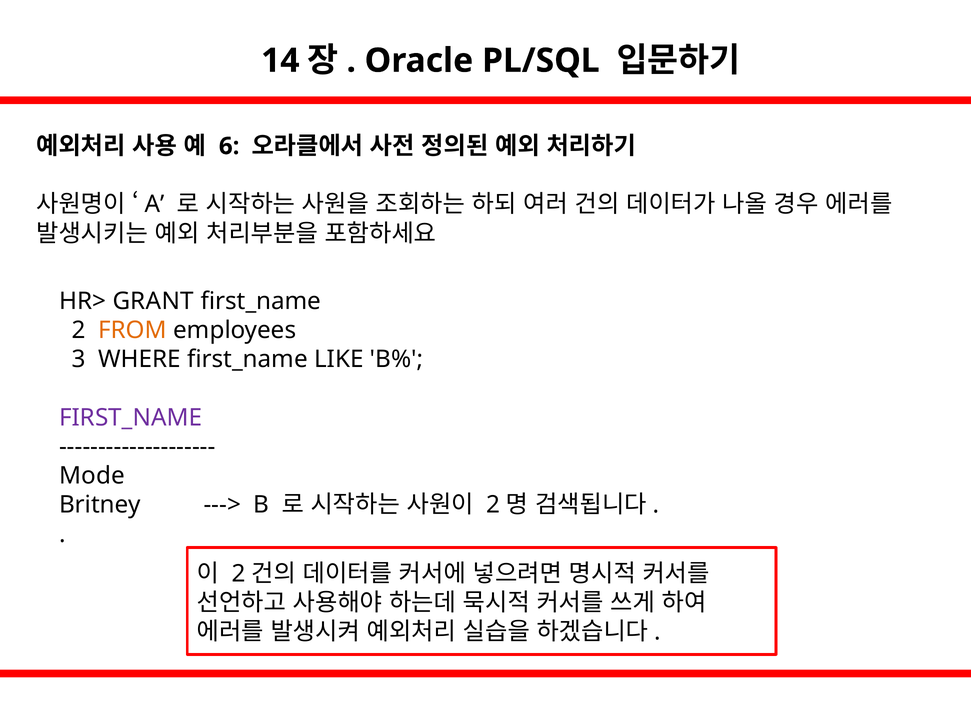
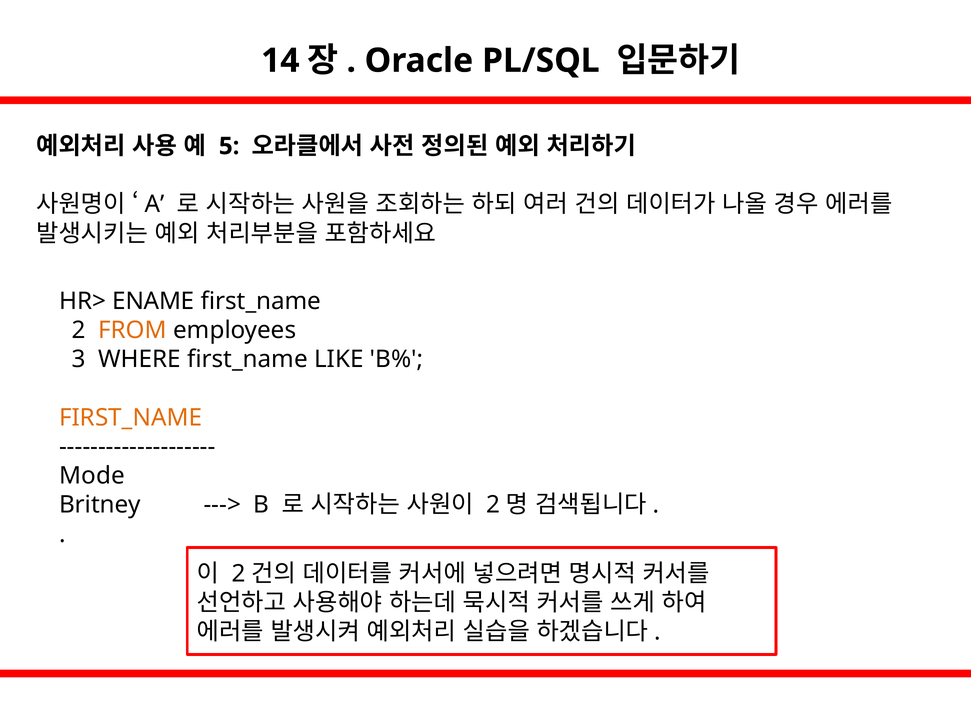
6: 6 -> 5
GRANT: GRANT -> ENAME
FIRST_NAME at (131, 418) colour: purple -> orange
